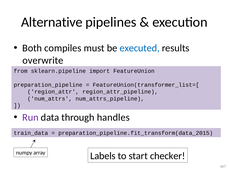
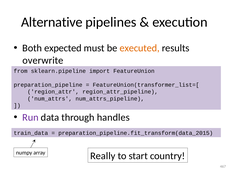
compiles: compiles -> expected
executed colour: blue -> orange
Labels: Labels -> Really
checker: checker -> country
